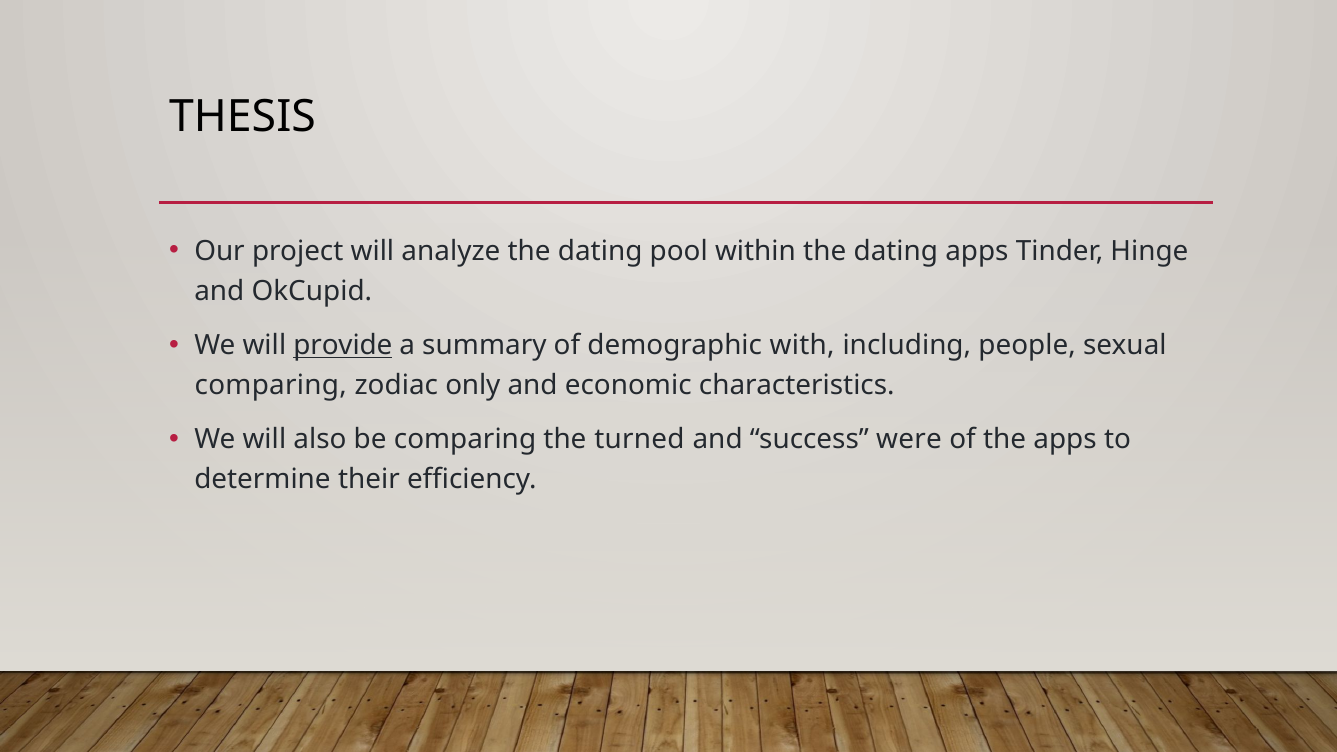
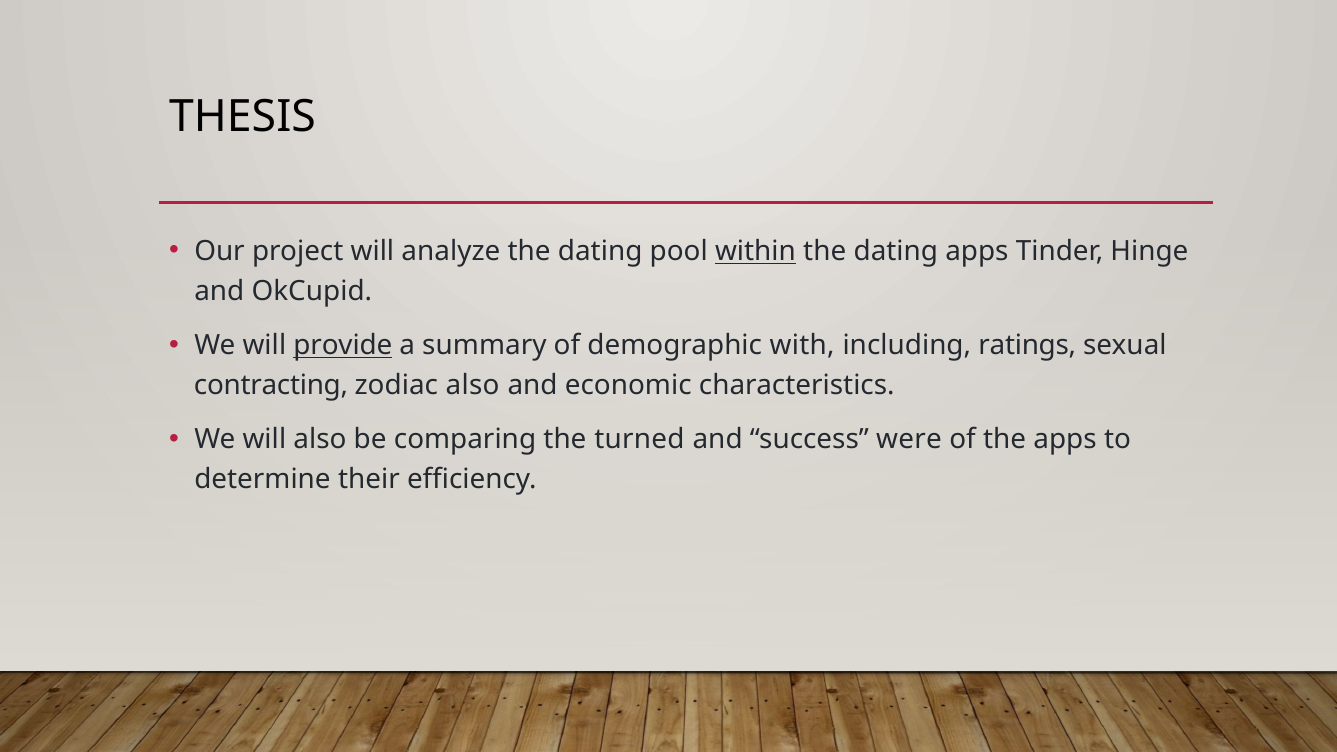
within underline: none -> present
people: people -> ratings
comparing at (271, 386): comparing -> contracting
zodiac only: only -> also
